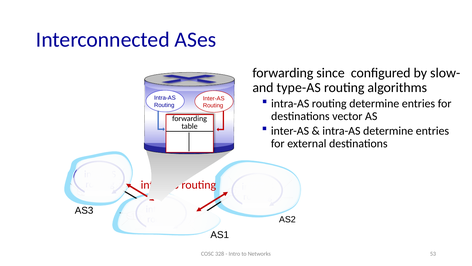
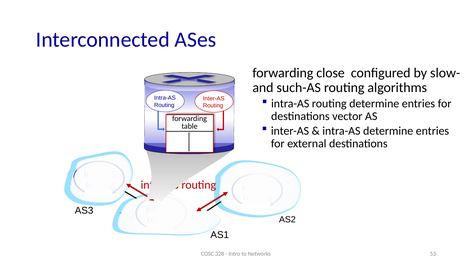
since: since -> close
type-AS: type-AS -> such-AS
